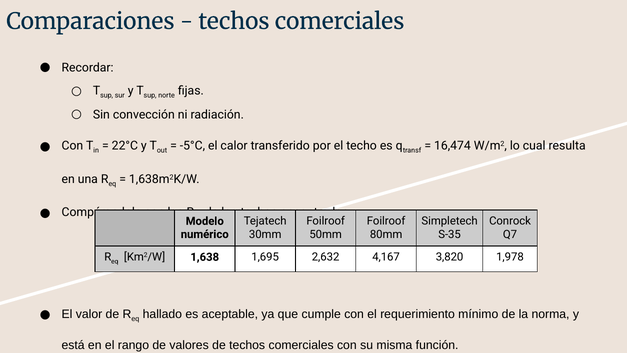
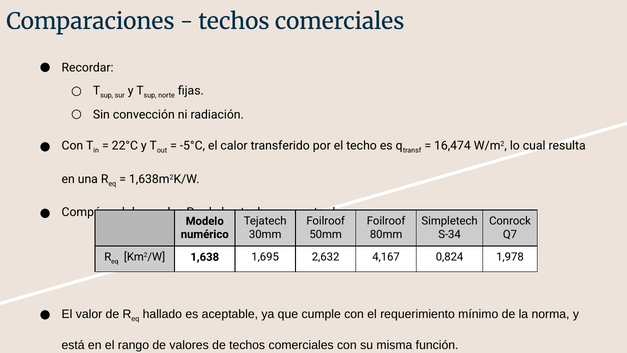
S-35: S-35 -> S-34
3,820: 3,820 -> 0,824
